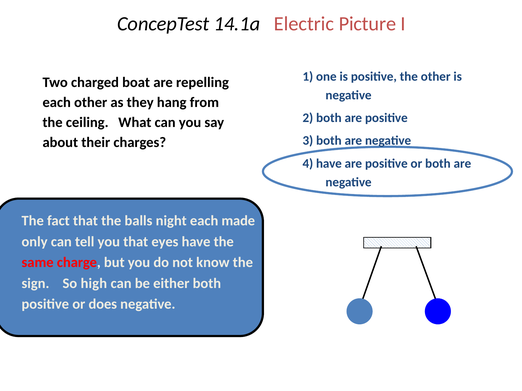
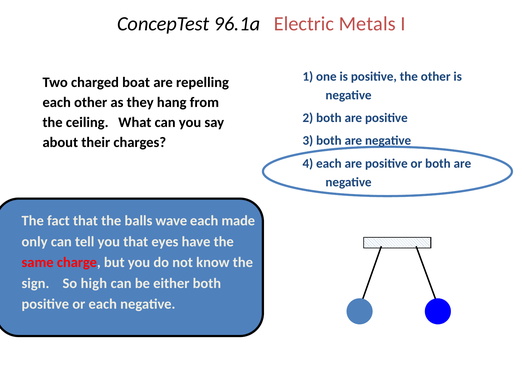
14.1a: 14.1a -> 96.1a
Picture: Picture -> Metals
4 have: have -> each
night: night -> wave
or does: does -> each
